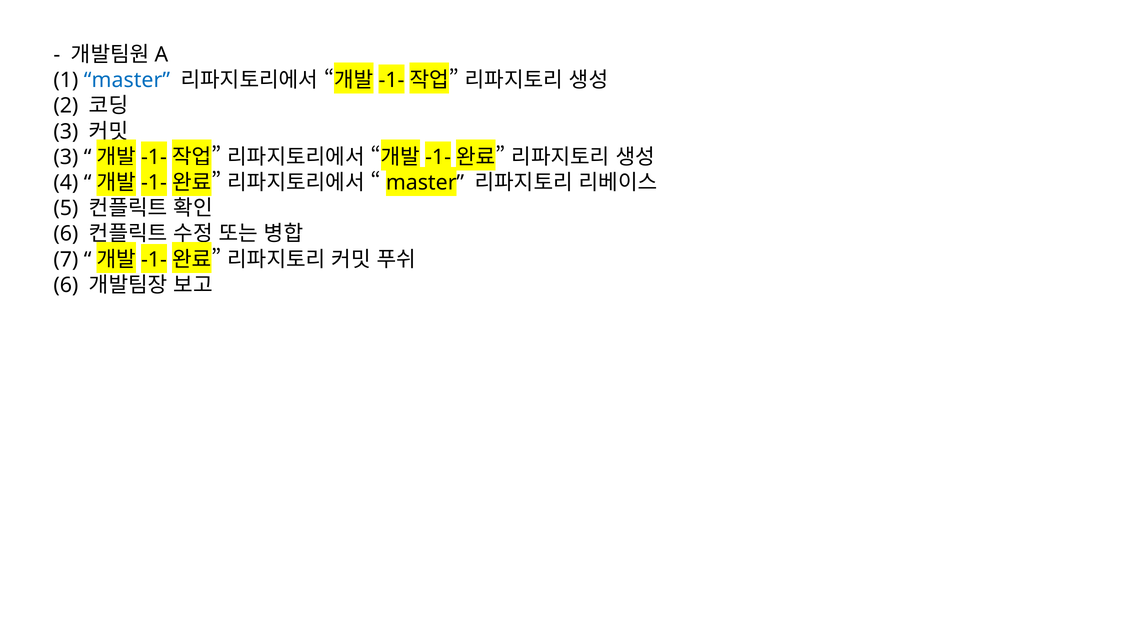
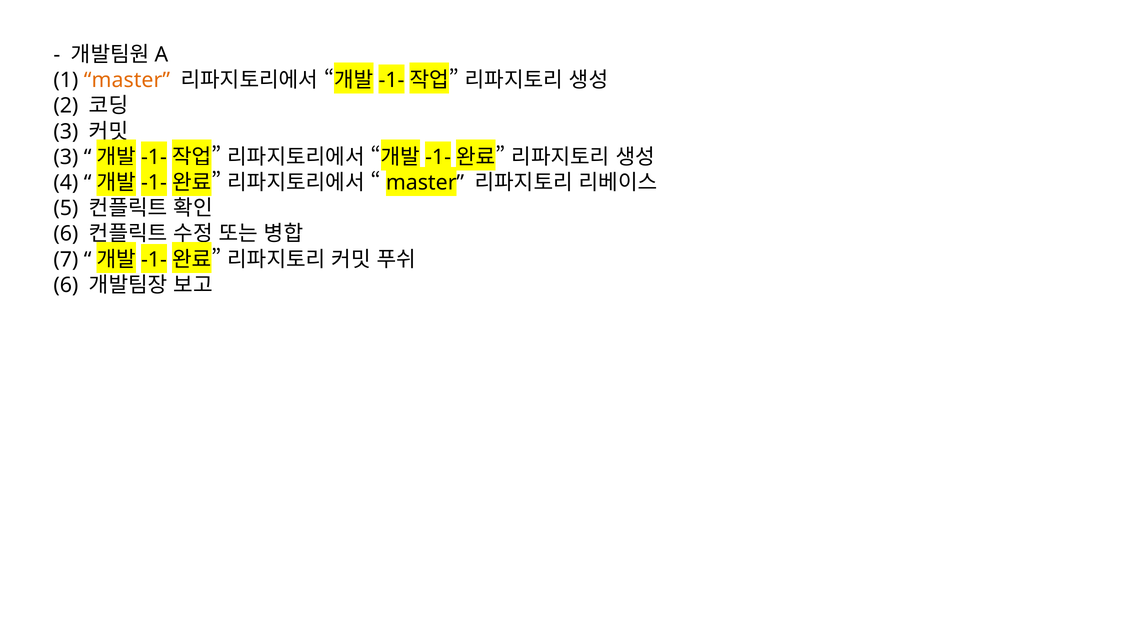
master at (127, 80) colour: blue -> orange
